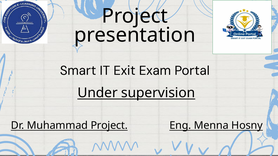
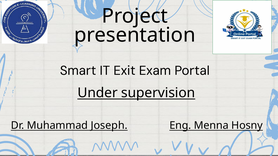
Muhammad Project: Project -> Joseph
